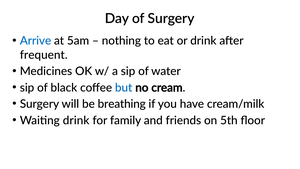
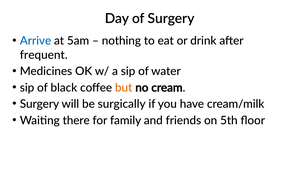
but colour: blue -> orange
breathing: breathing -> surgically
Waiting drink: drink -> there
